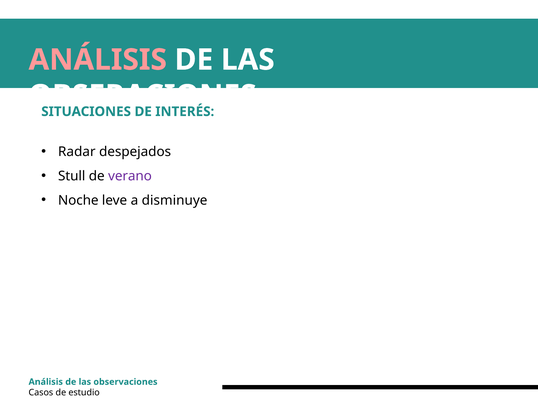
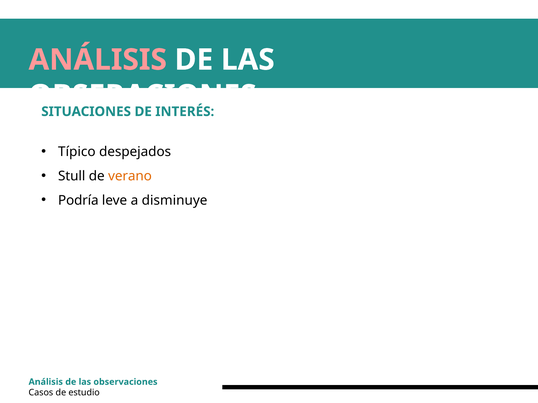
Radar: Radar -> Típico
verano colour: purple -> orange
Noche: Noche -> Podría
